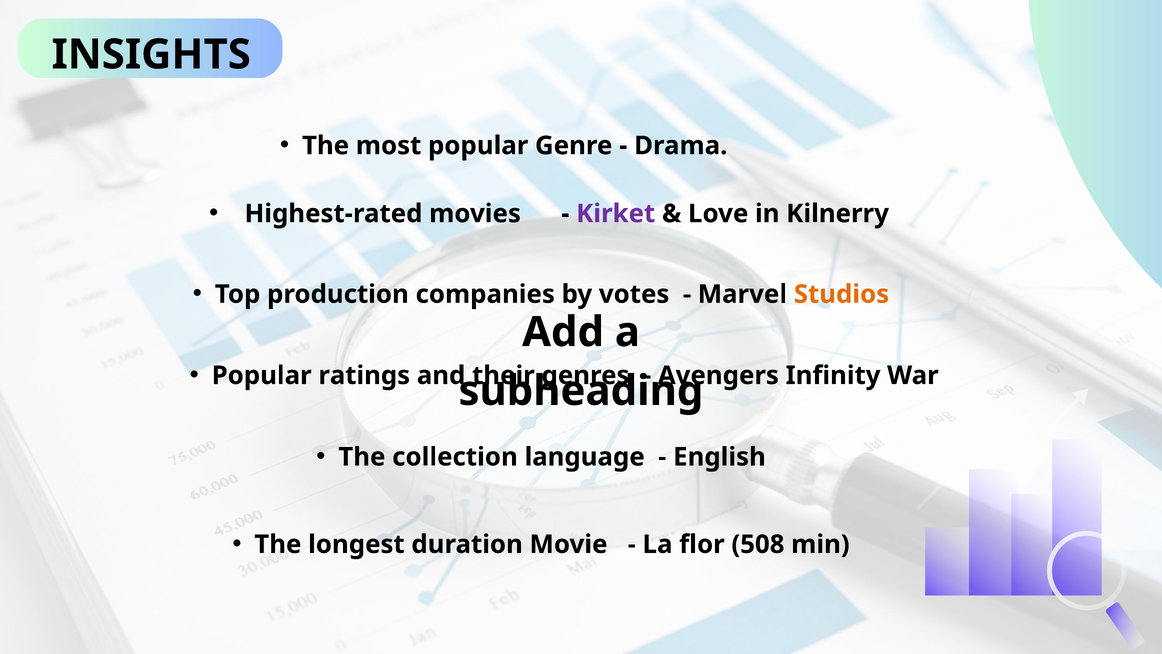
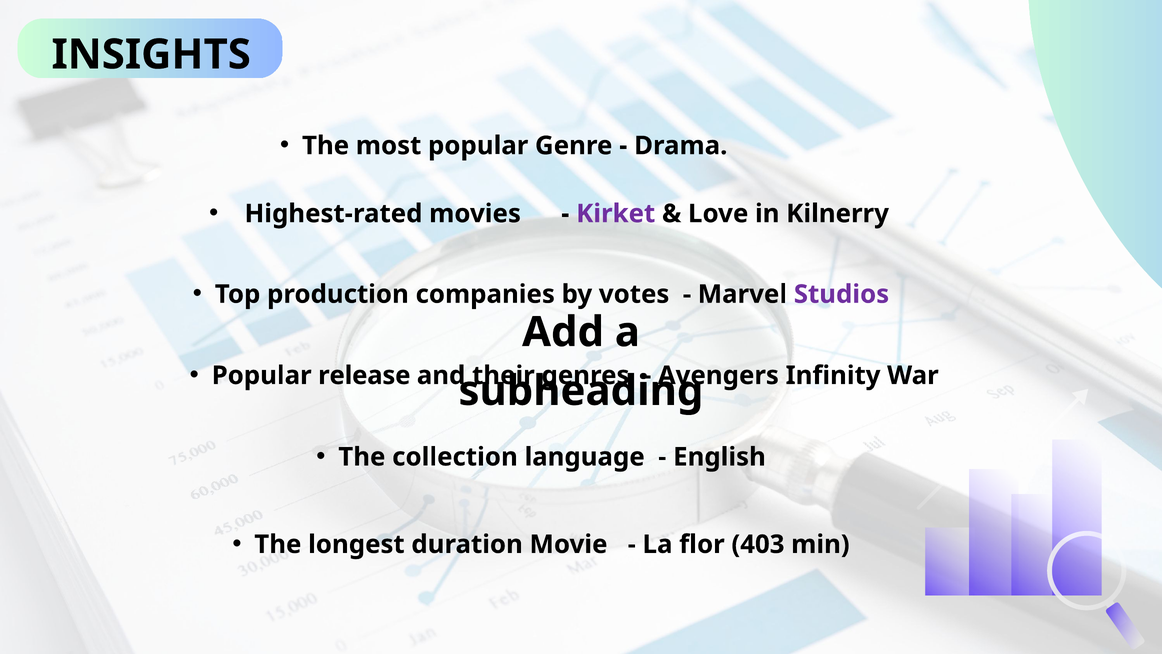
Studios colour: orange -> purple
ratings: ratings -> release
508: 508 -> 403
